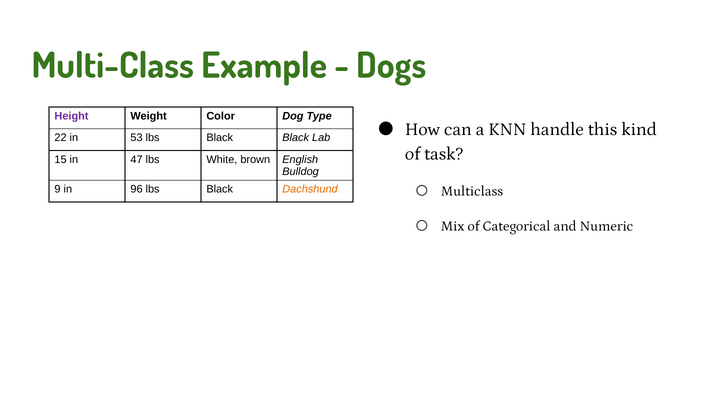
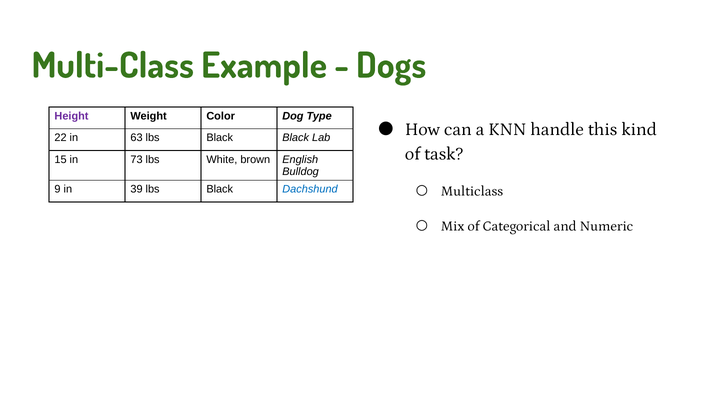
53: 53 -> 63
47: 47 -> 73
96: 96 -> 39
Dachshund colour: orange -> blue
